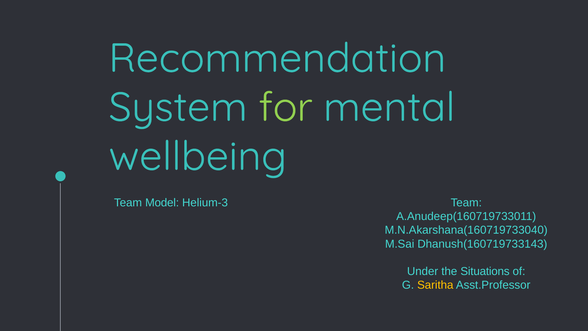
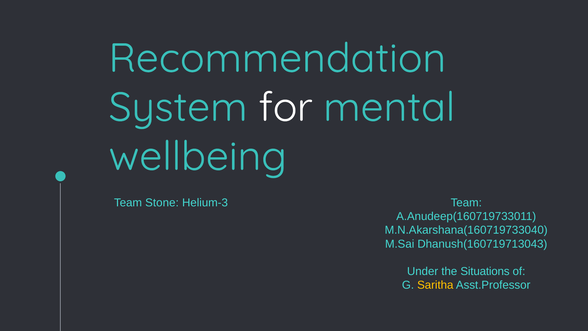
for colour: light green -> white
Model: Model -> Stone
Dhanush(160719733143: Dhanush(160719733143 -> Dhanush(160719713043
